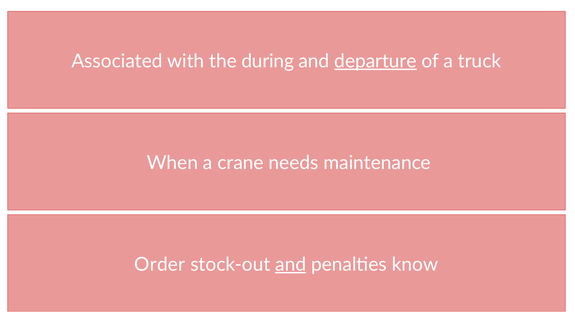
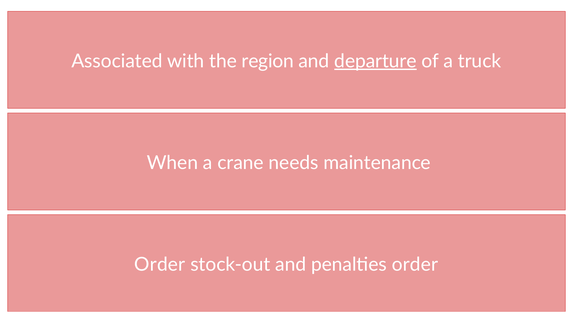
during: during -> region
and at (291, 265) underline: present -> none
penalties know: know -> order
